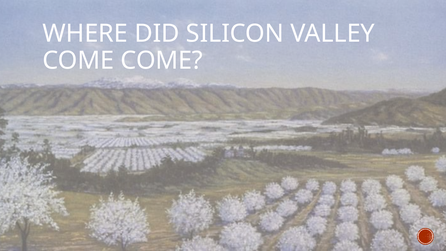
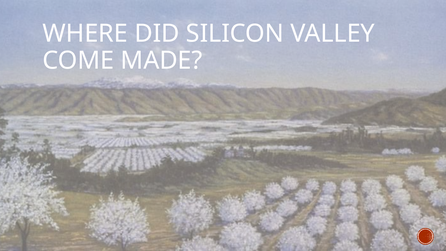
COME COME: COME -> MADE
